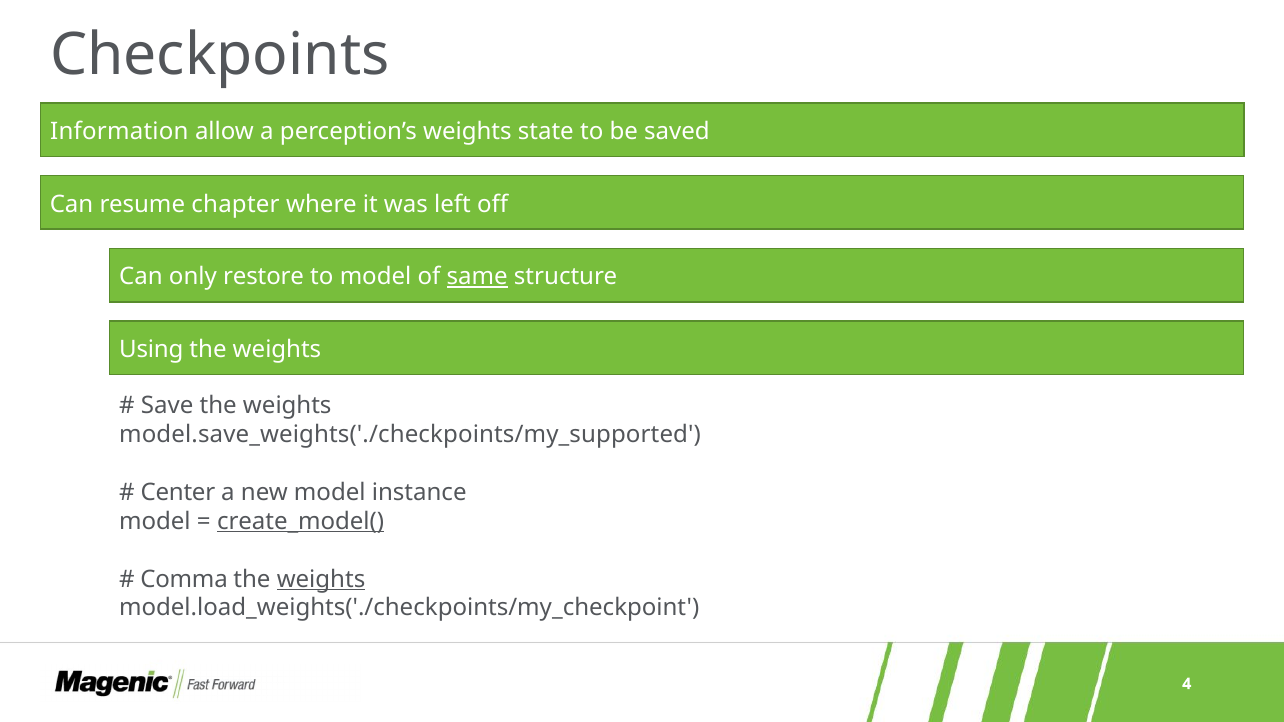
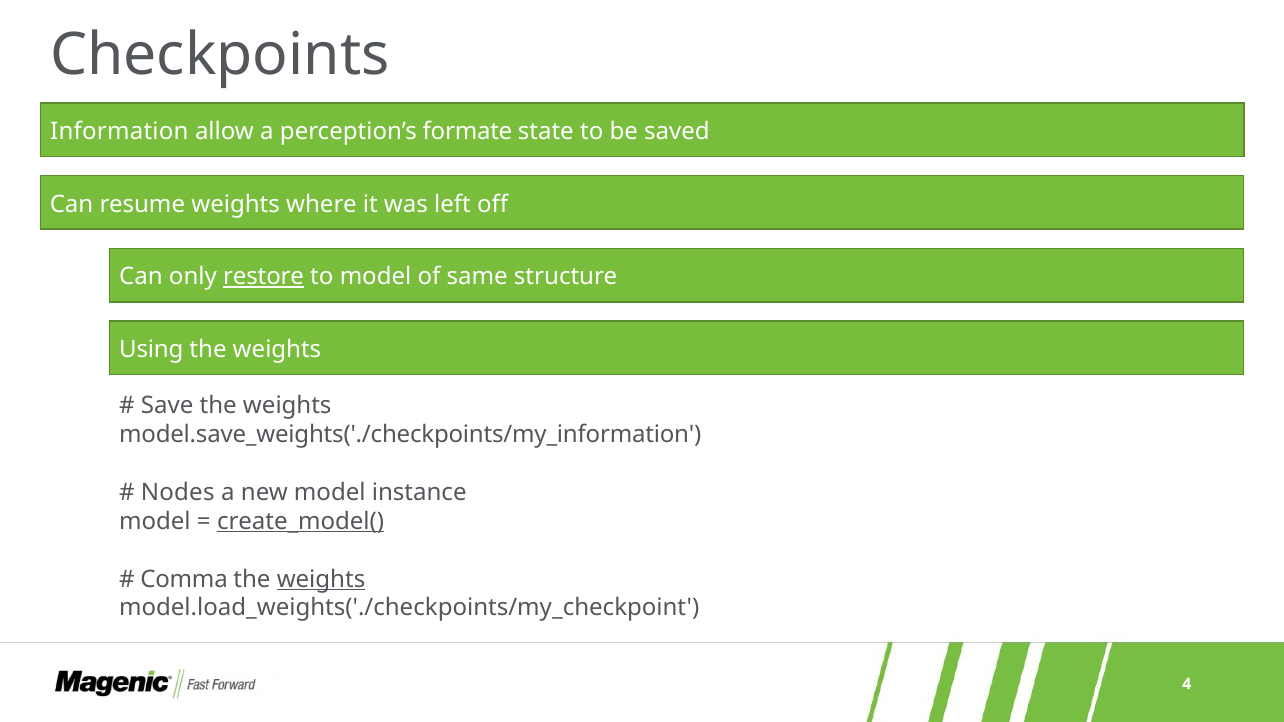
perception’s weights: weights -> formate
resume chapter: chapter -> weights
restore underline: none -> present
same underline: present -> none
model.save_weights('./checkpoints/my_supported: model.save_weights('./checkpoints/my_supported -> model.save_weights('./checkpoints/my_information
Center: Center -> Nodes
